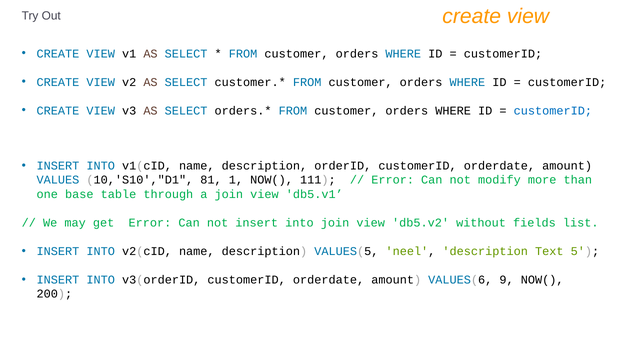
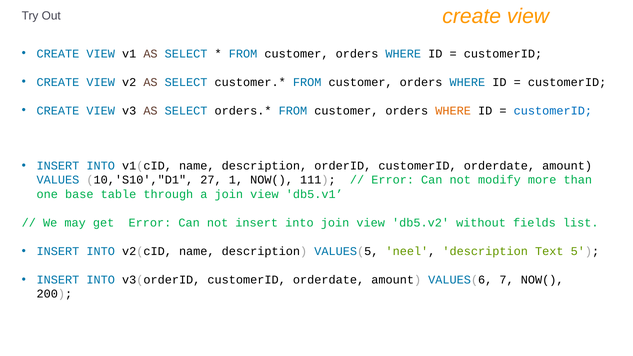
WHERE at (453, 111) colour: black -> orange
81: 81 -> 27
9: 9 -> 7
